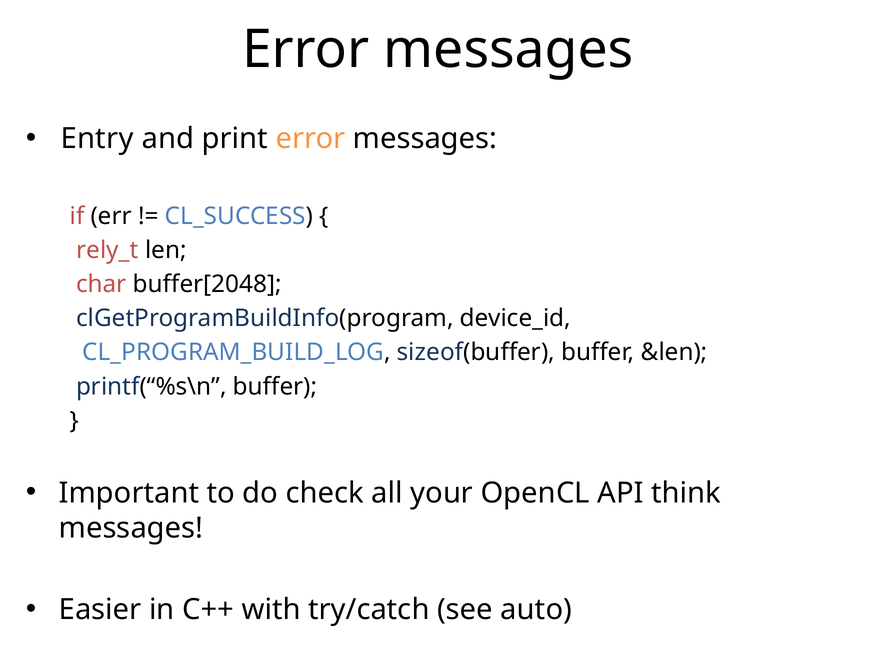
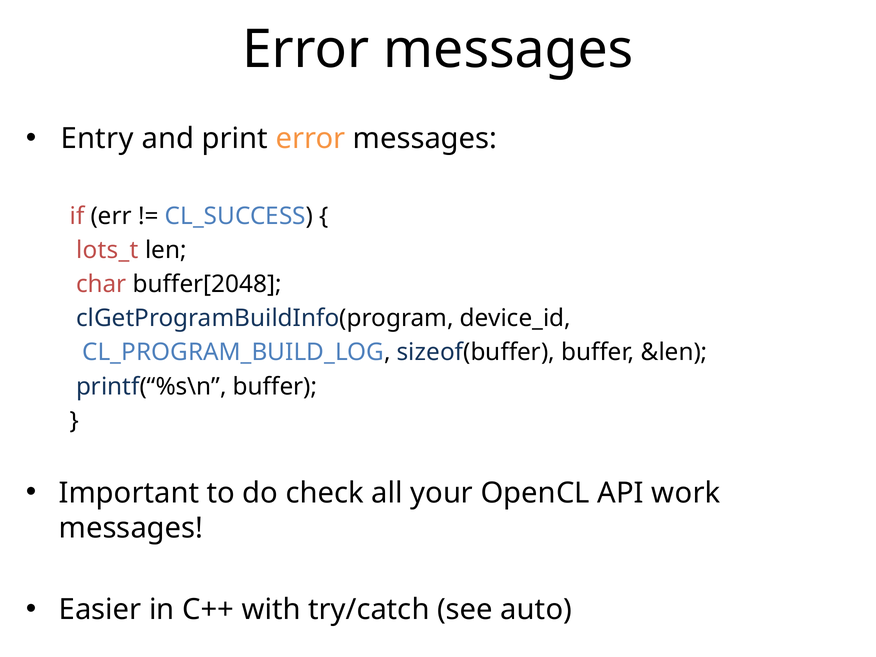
rely_t: rely_t -> lots_t
think: think -> work
